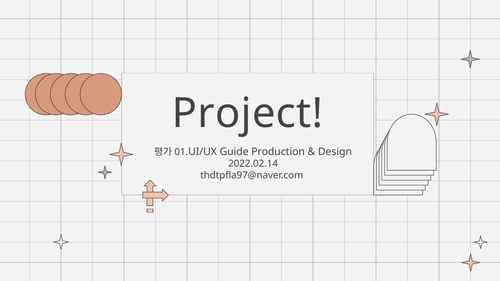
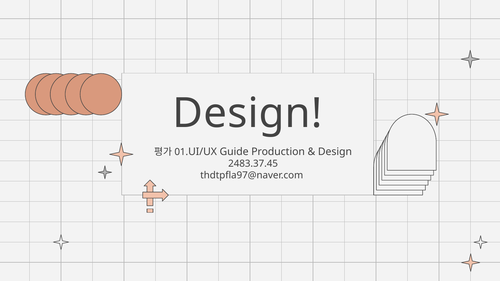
Project at (247, 114): Project -> Design
2022.02.14: 2022.02.14 -> 2483.37.45
